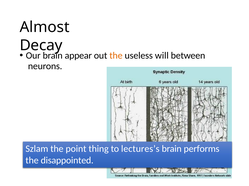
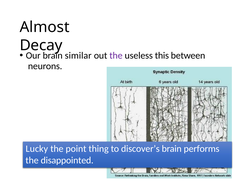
appear: appear -> similar
the at (116, 56) colour: orange -> purple
will: will -> this
Szlam: Szlam -> Lucky
lectures’s: lectures’s -> discover’s
